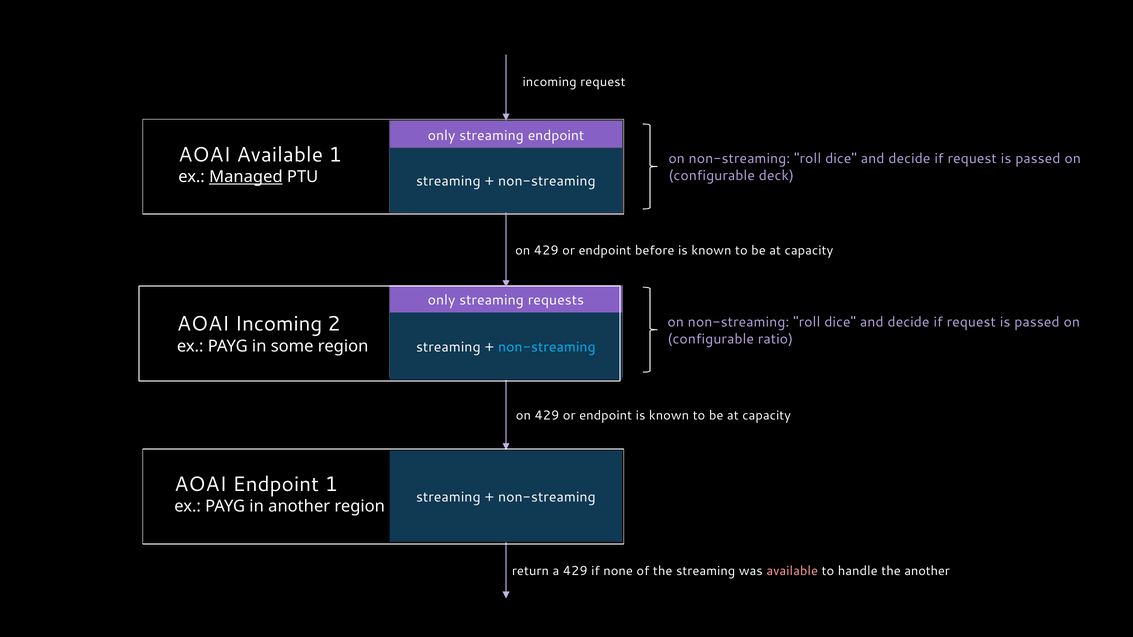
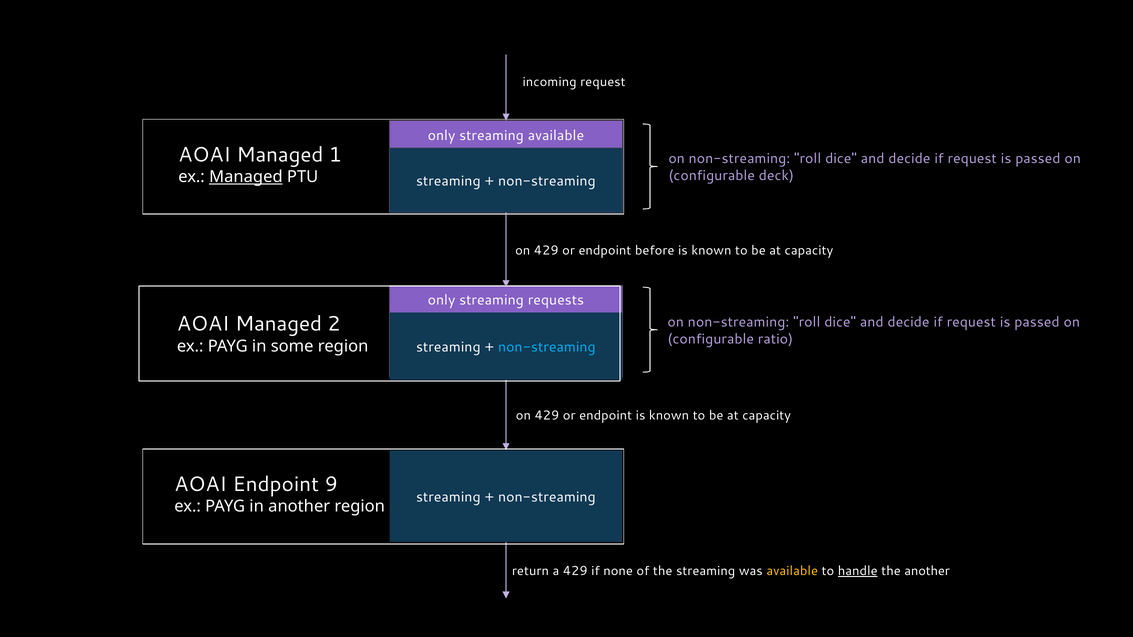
streaming endpoint: endpoint -> available
Available at (280, 155): Available -> Managed
Incoming at (279, 324): Incoming -> Managed
Endpoint 1: 1 -> 9
available at (792, 571) colour: pink -> yellow
handle underline: none -> present
